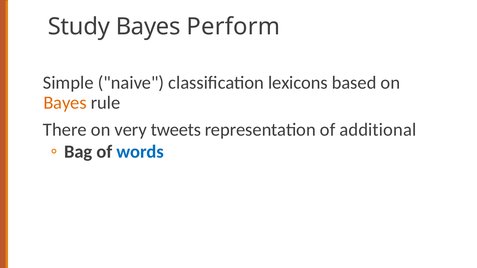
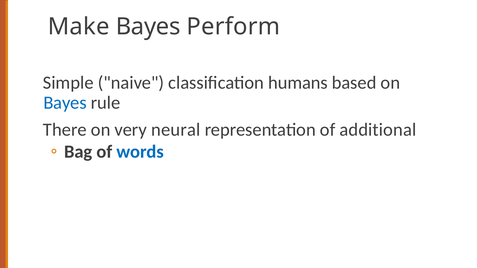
Study: Study -> Make
lexicons: lexicons -> humans
Bayes at (65, 103) colour: orange -> blue
tweets: tweets -> neural
